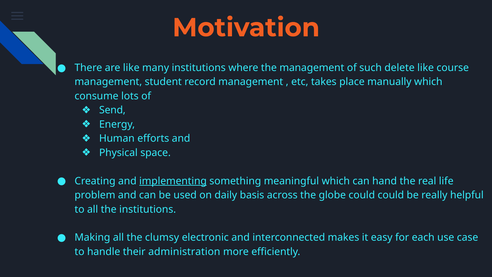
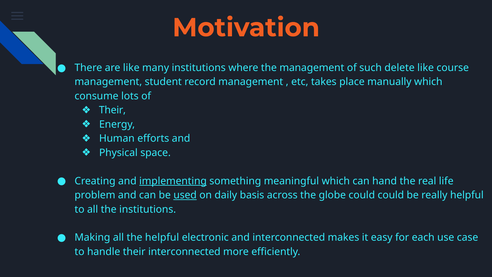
Send at (112, 110): Send -> Their
used underline: none -> present
the clumsy: clumsy -> helpful
their administration: administration -> interconnected
